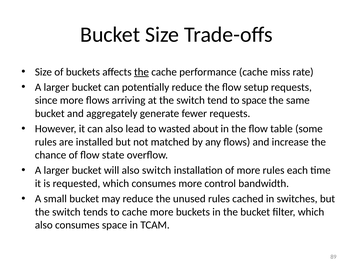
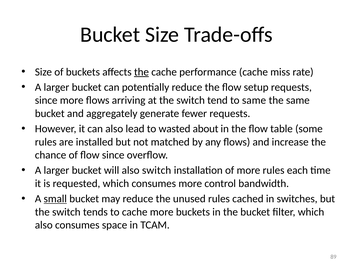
to space: space -> same
flow state: state -> since
small underline: none -> present
